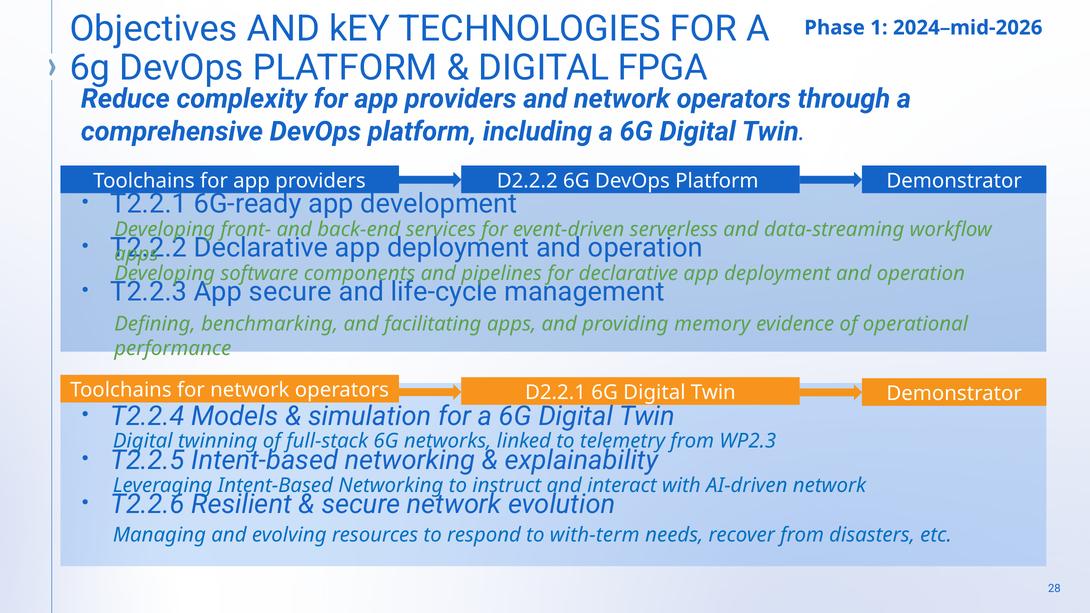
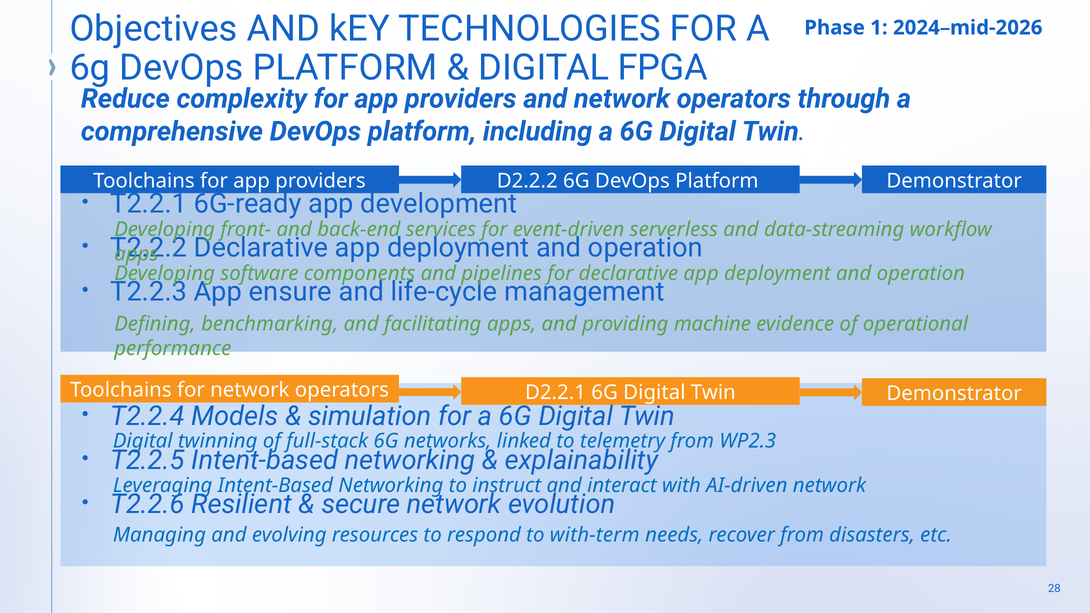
App secure: secure -> ensure
memory: memory -> machine
